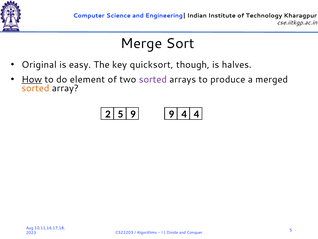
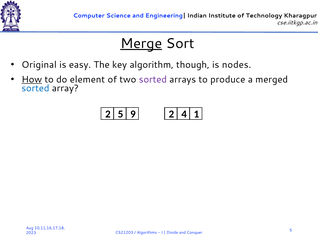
Merge underline: none -> present
quicksort: quicksort -> algorithm
halves: halves -> nodes
sorted at (35, 88) colour: orange -> blue
9 9: 9 -> 2
4 4: 4 -> 1
